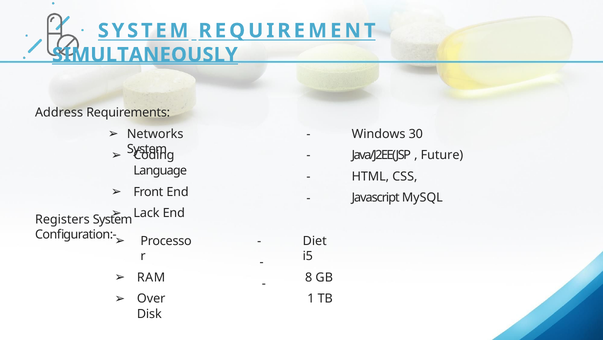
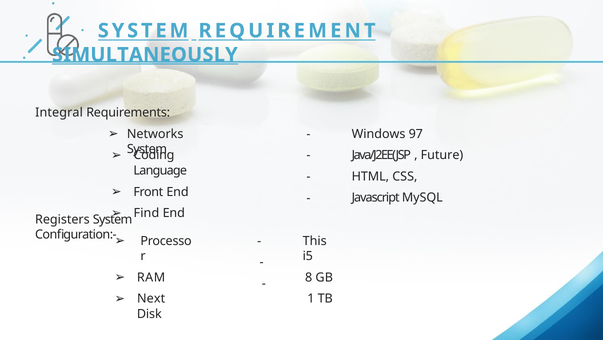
Address: Address -> Integral
30: 30 -> 97
Lack: Lack -> Find
Diet: Diet -> This
Over: Over -> Next
